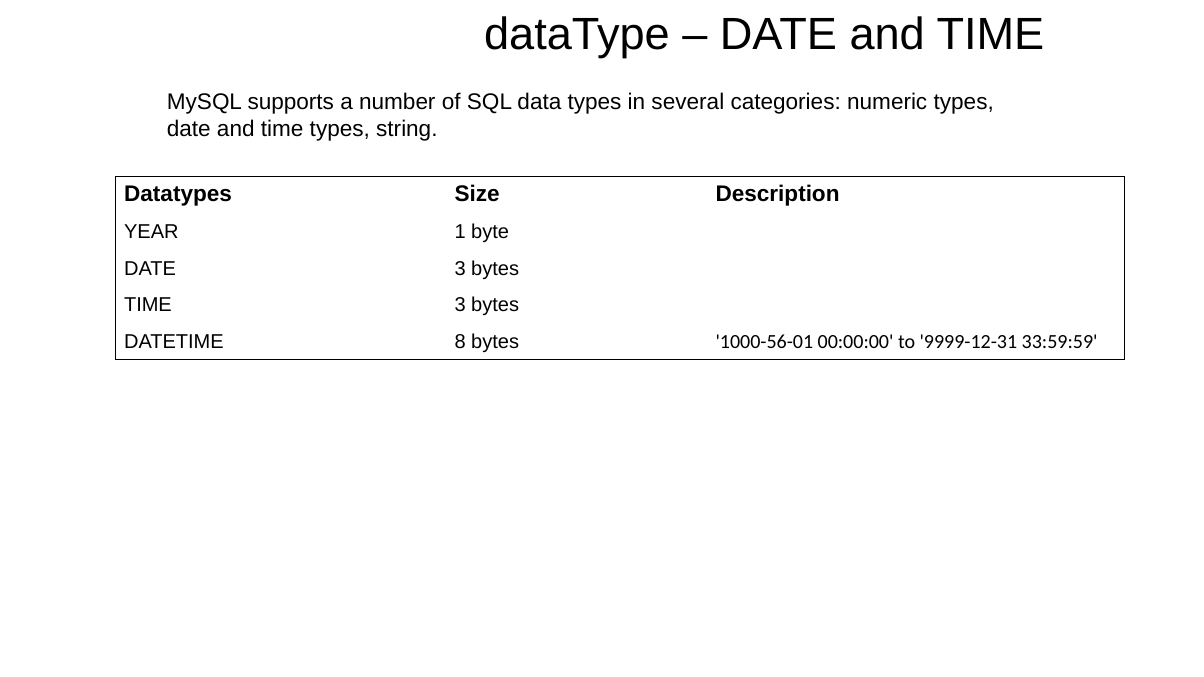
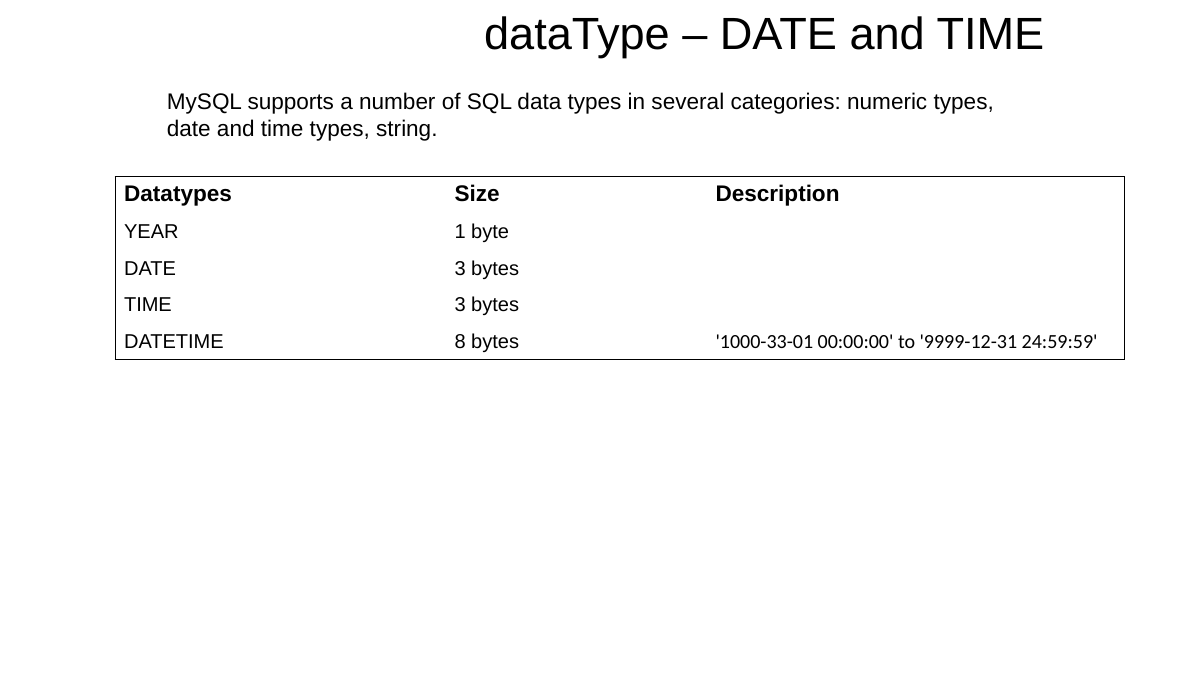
1000-56-01: 1000-56-01 -> 1000-33-01
33:59:59: 33:59:59 -> 24:59:59
